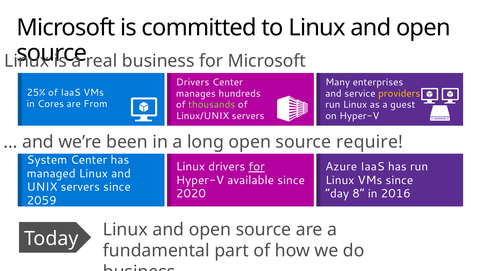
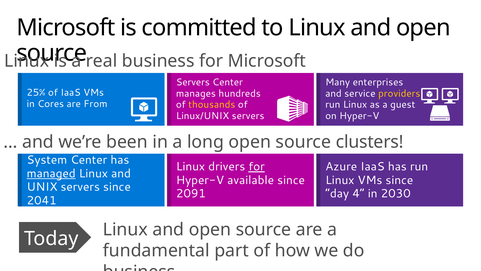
Drivers at (193, 82): Drivers -> Servers
thousands colour: light green -> yellow
require: require -> clusters
managed underline: none -> present
2020: 2020 -> 2091
8: 8 -> 4
2016: 2016 -> 2030
2059: 2059 -> 2041
